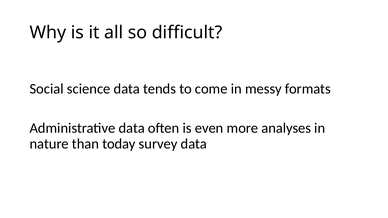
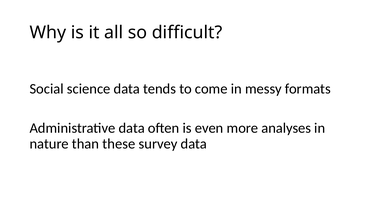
today: today -> these
